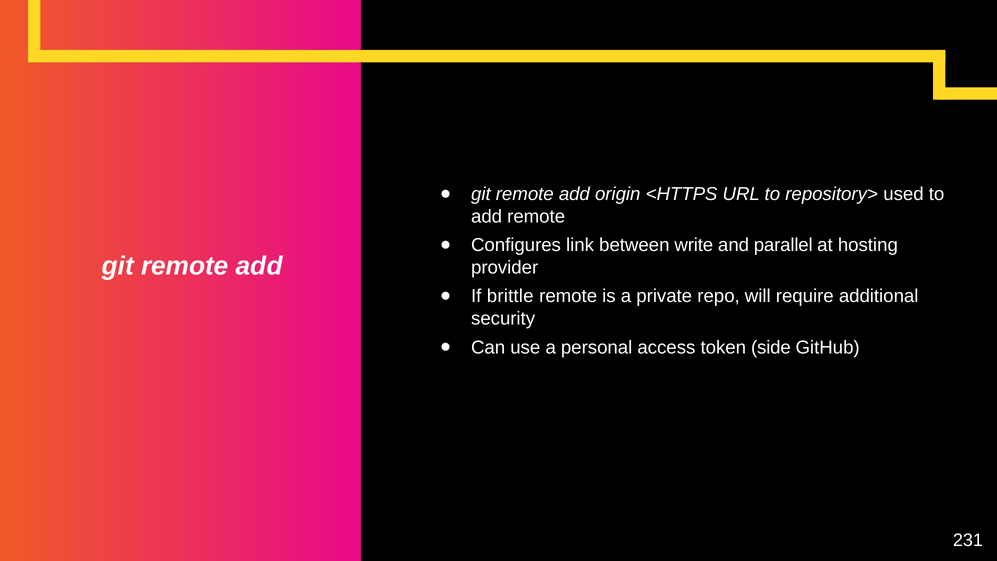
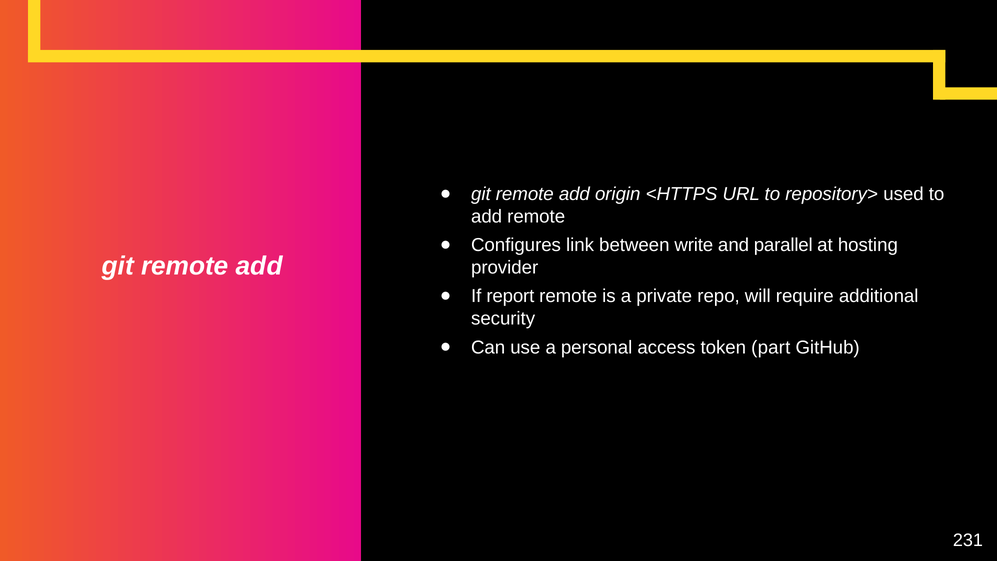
brittle: brittle -> report
side: side -> part
